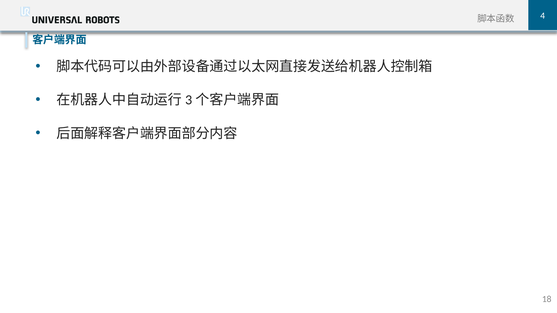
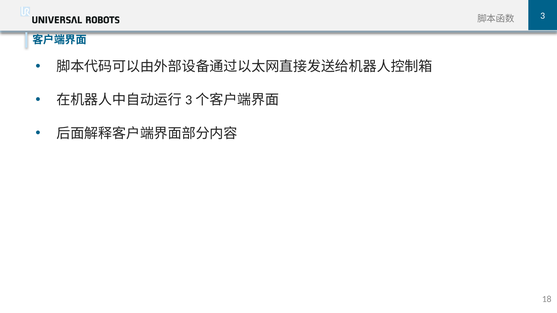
4: 4 -> 3
